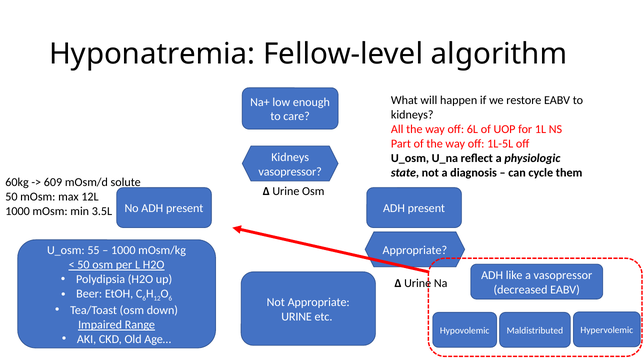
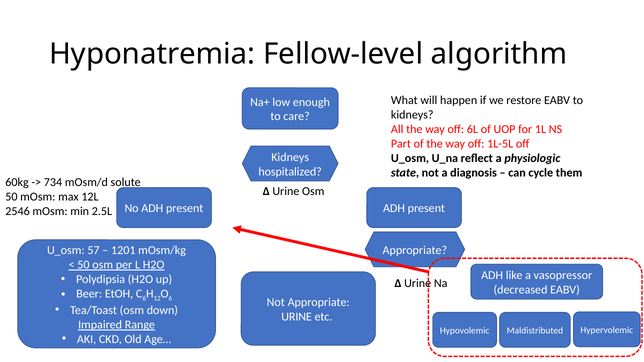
vasopressor at (290, 172): vasopressor -> hospitalized
609: 609 -> 734
1000 at (18, 211): 1000 -> 2546
3.5L: 3.5L -> 2.5L
55: 55 -> 57
1000 at (123, 250): 1000 -> 1201
